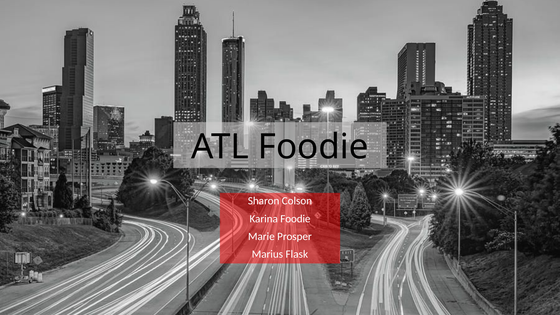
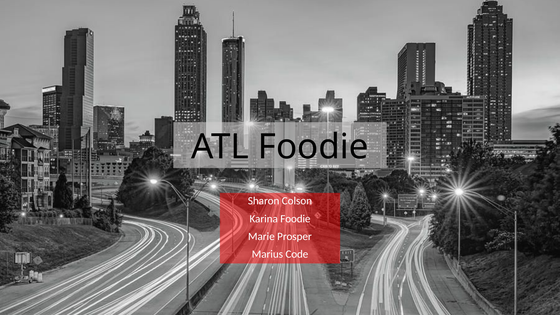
Flask: Flask -> Code
